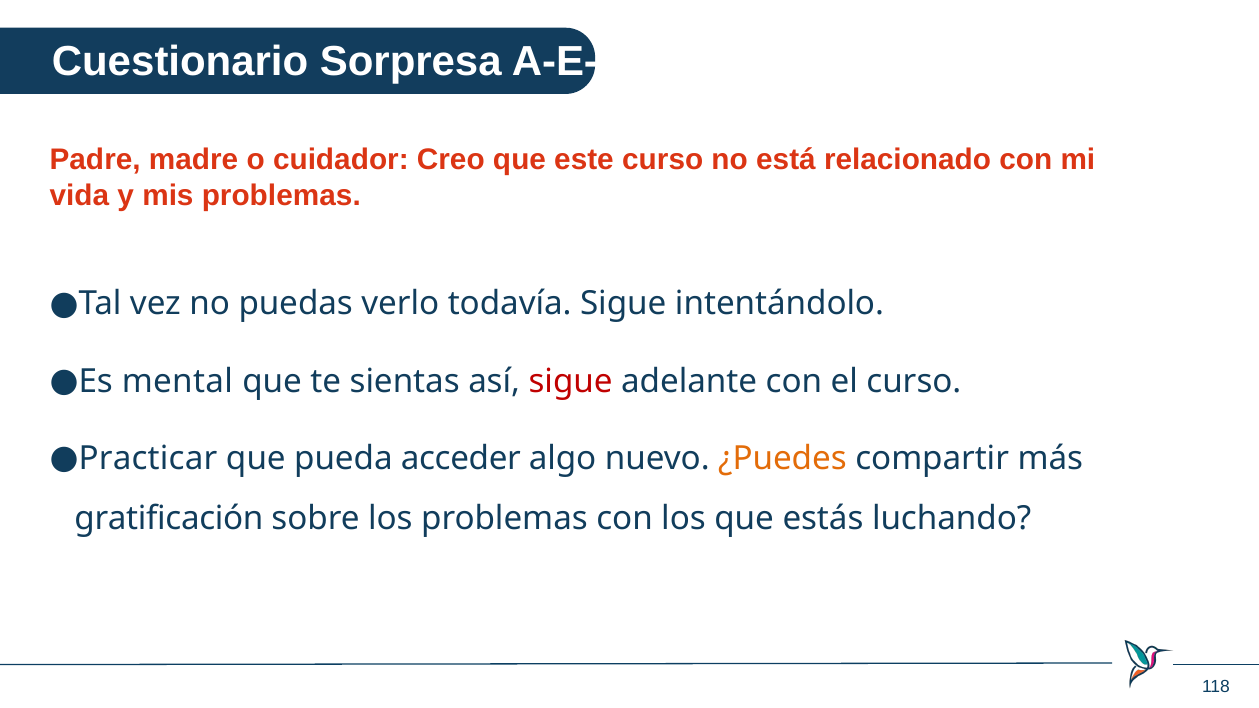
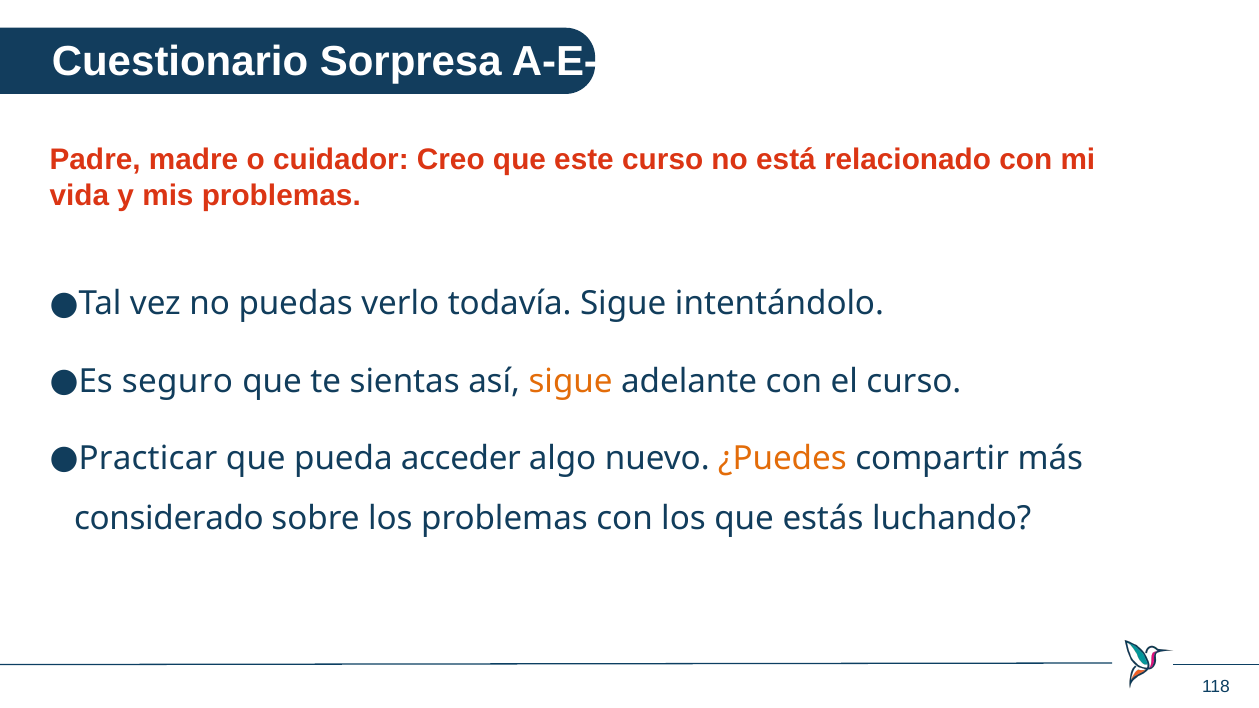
mental: mental -> seguro
sigue at (571, 381) colour: red -> orange
gratificación: gratificación -> considerado
